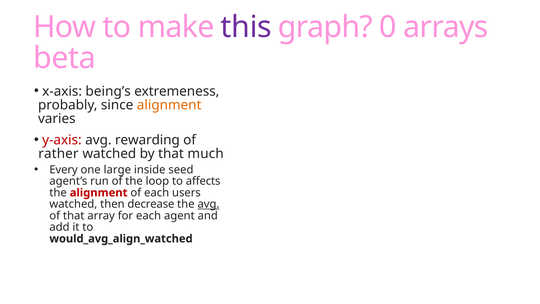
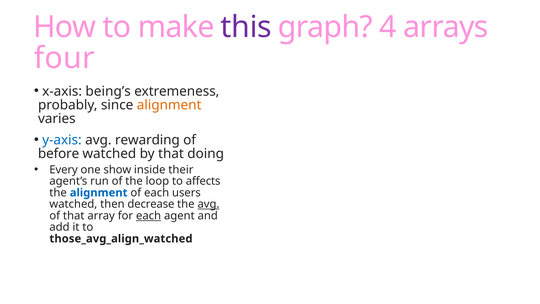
0: 0 -> 4
beta: beta -> four
y-axis colour: red -> blue
rather: rather -> before
much: much -> doing
large: large -> show
seed: seed -> their
alignment at (99, 193) colour: red -> blue
each at (149, 216) underline: none -> present
would_avg_align_watched: would_avg_align_watched -> those_avg_align_watched
